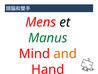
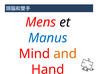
Manus colour: green -> blue
